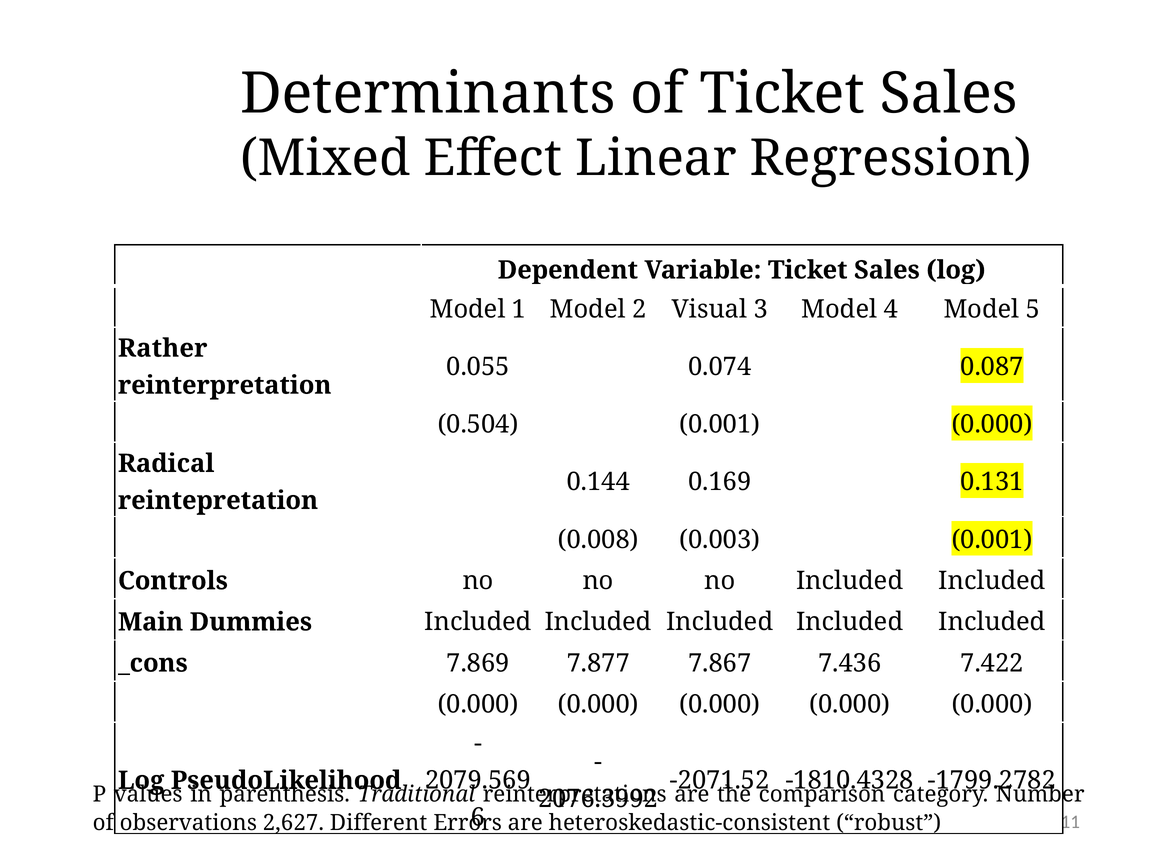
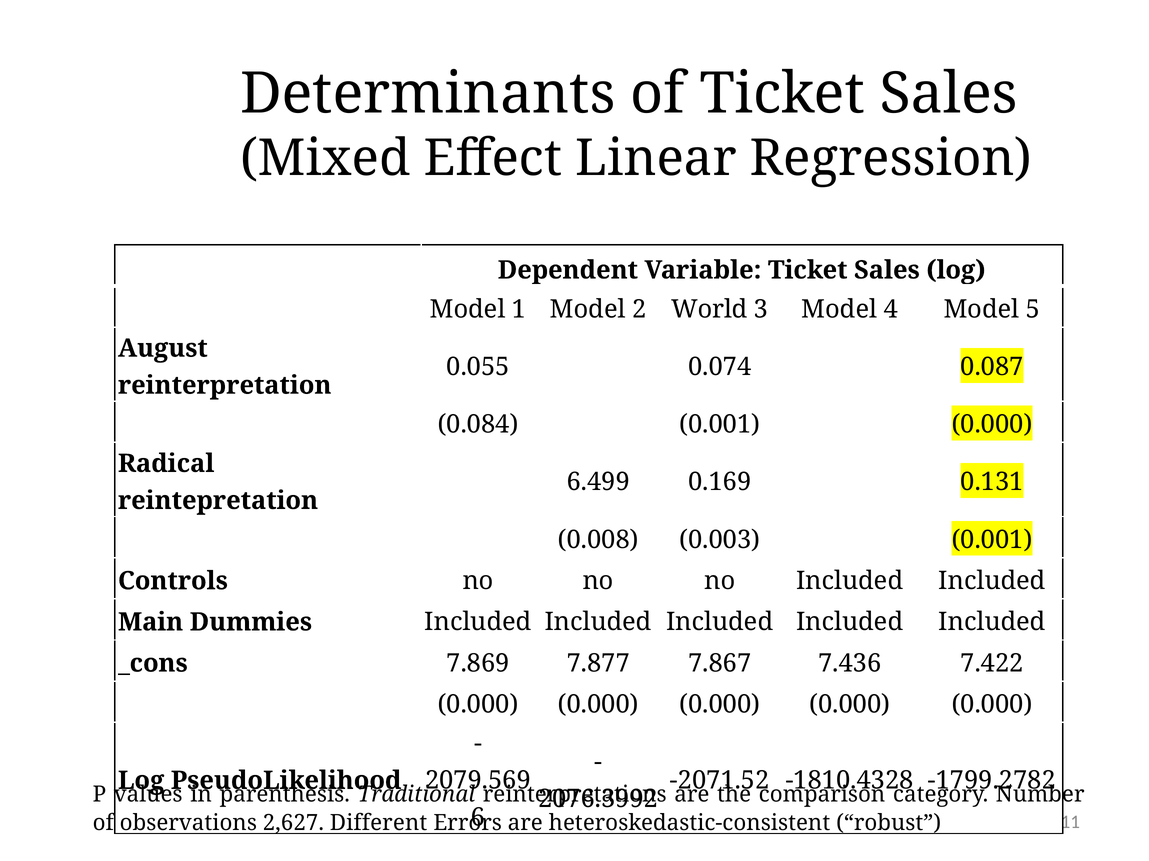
Visual: Visual -> World
Rather: Rather -> August
0.504: 0.504 -> 0.084
0.144: 0.144 -> 6.499
